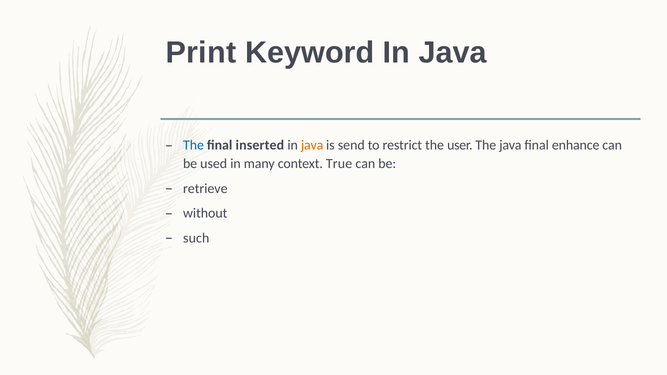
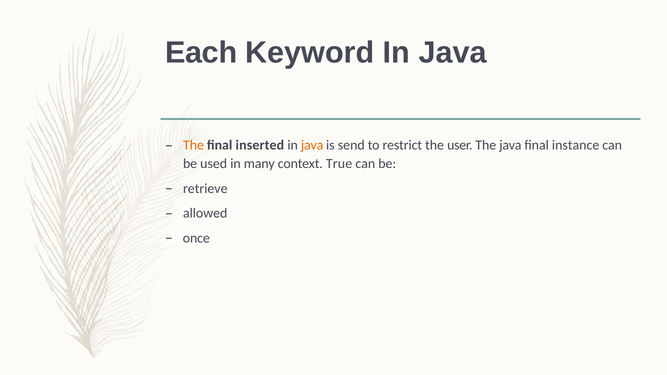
Print: Print -> Each
The at (193, 145) colour: blue -> orange
enhance: enhance -> instance
without: without -> allowed
such: such -> once
